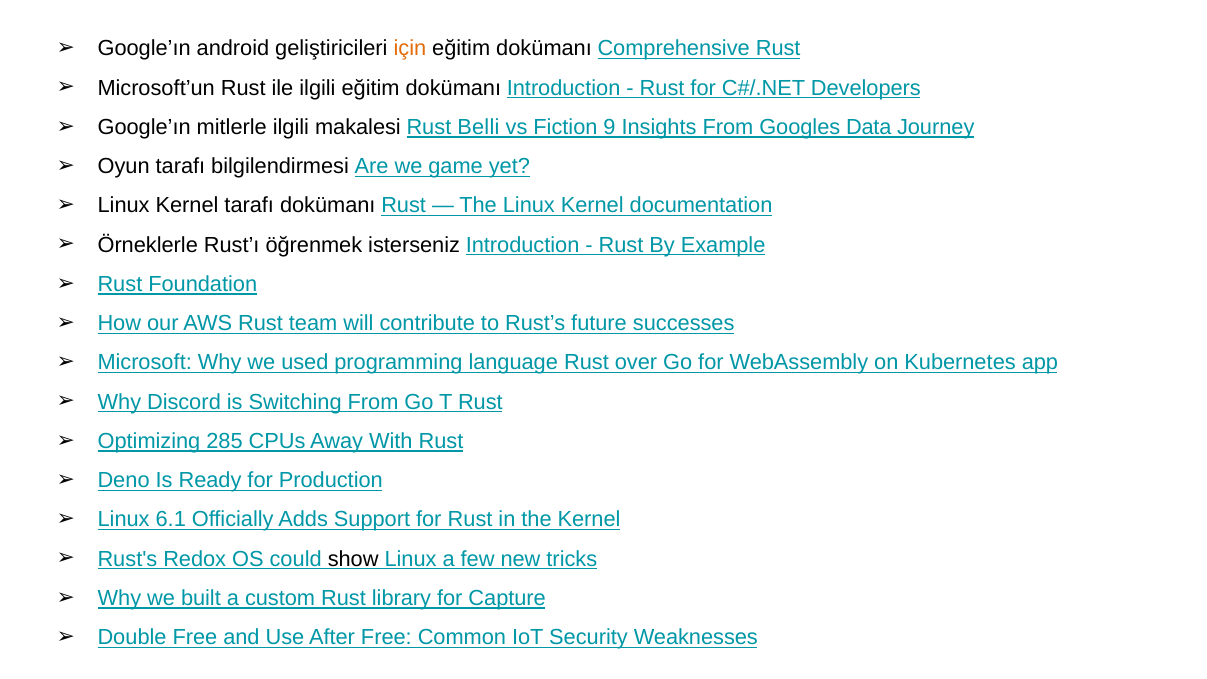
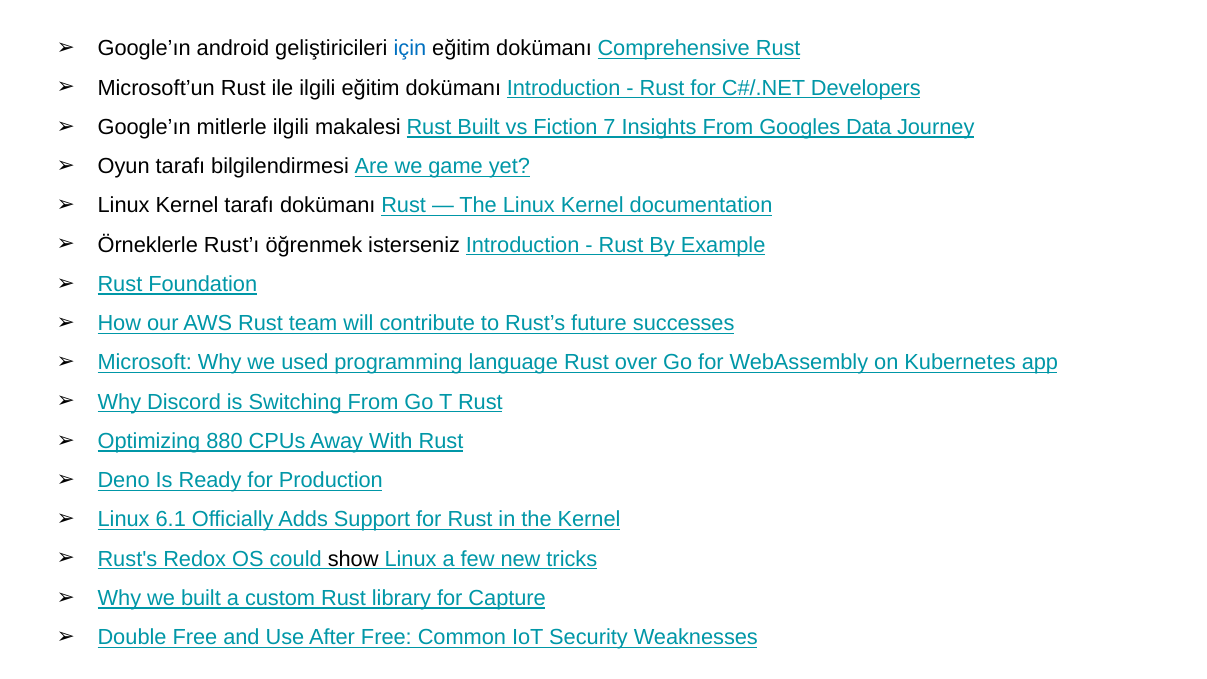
için colour: orange -> blue
Rust Belli: Belli -> Built
9: 9 -> 7
285: 285 -> 880
